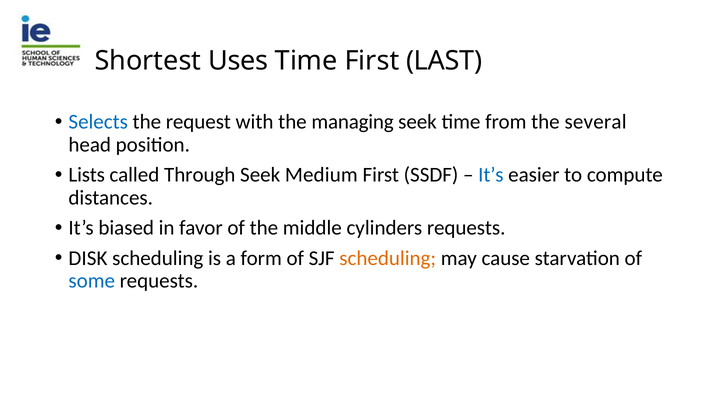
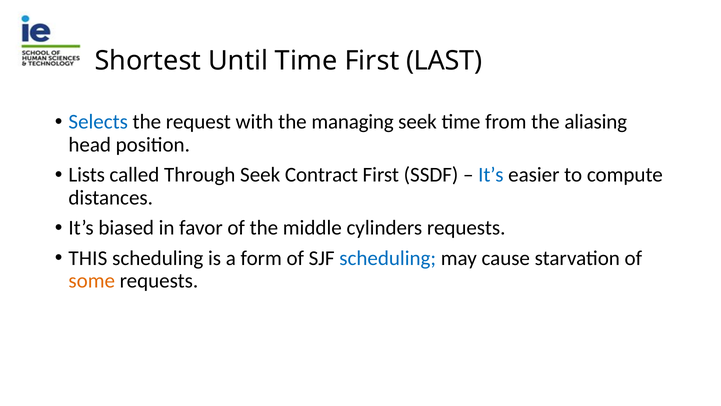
Uses: Uses -> Until
several: several -> aliasing
Medium: Medium -> Contract
DISK: DISK -> THIS
scheduling at (388, 258) colour: orange -> blue
some colour: blue -> orange
